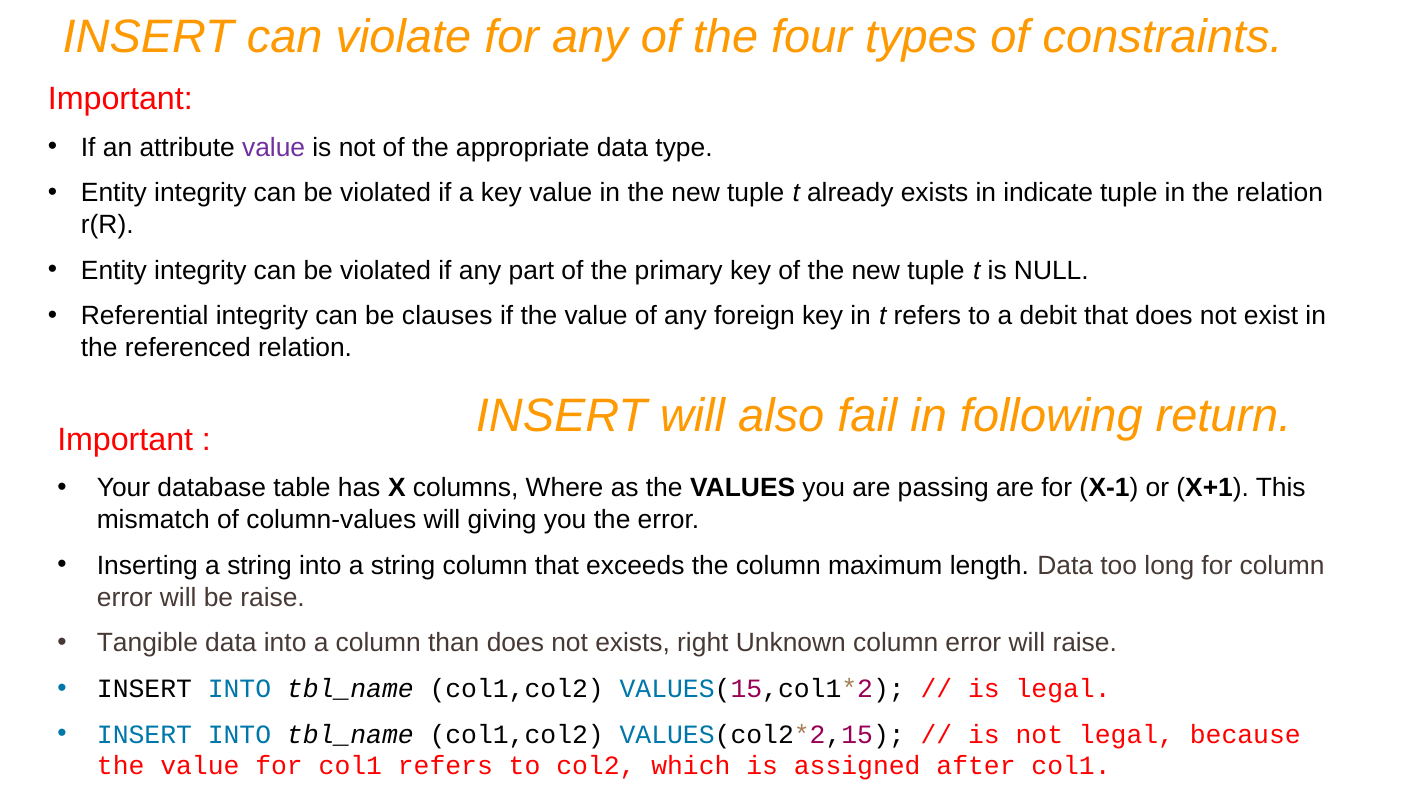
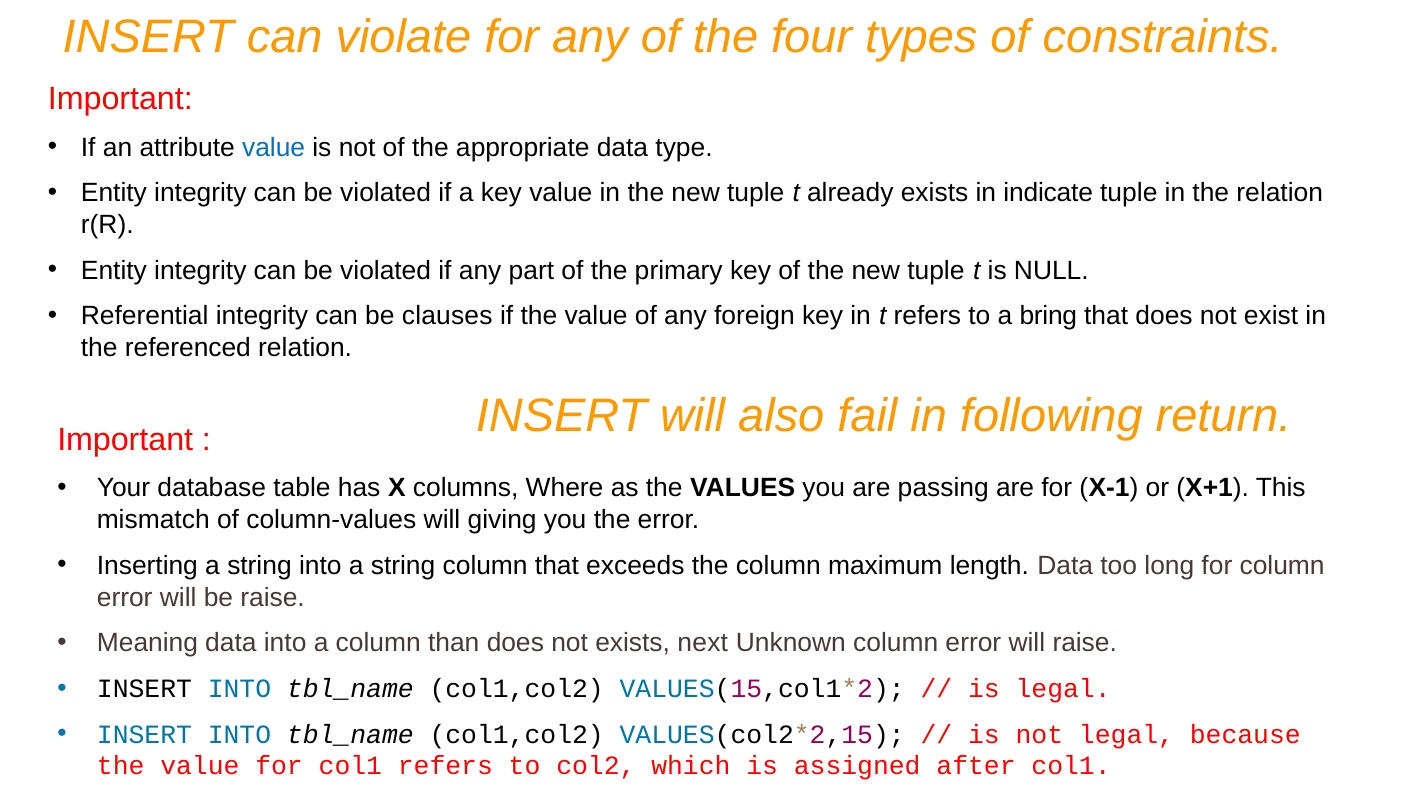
value at (274, 147) colour: purple -> blue
debit: debit -> bring
Tangible: Tangible -> Meaning
right: right -> next
